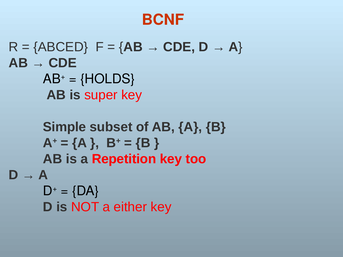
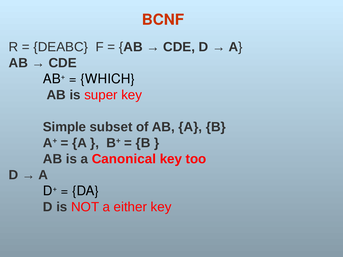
ABCED: ABCED -> DEABC
HOLDS: HOLDS -> WHICH
Repetition: Repetition -> Canonical
